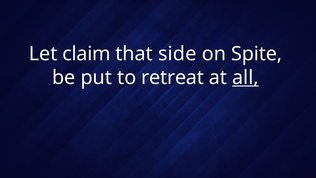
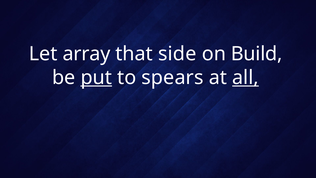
claim: claim -> array
Spite: Spite -> Build
put underline: none -> present
retreat: retreat -> spears
